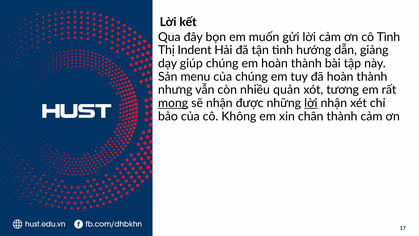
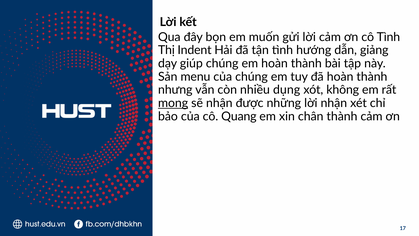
quản: quản -> dụng
tương: tương -> không
lời at (311, 103) underline: present -> none
Không: Không -> Quang
